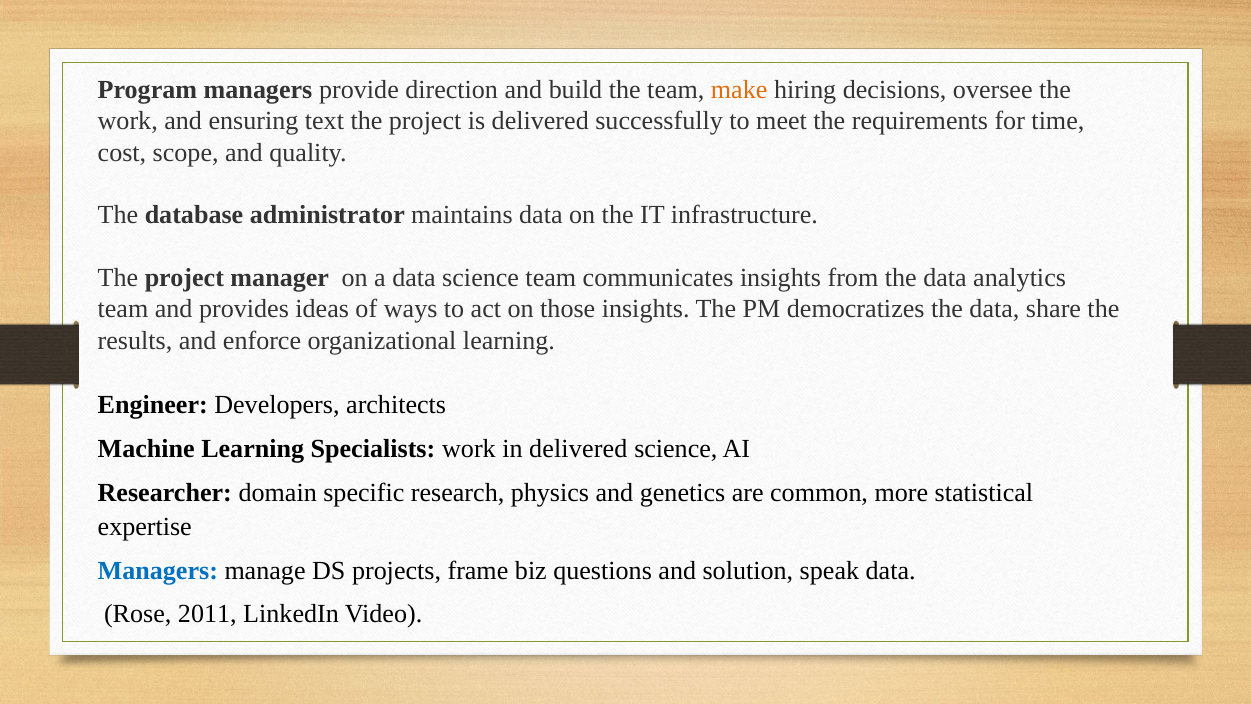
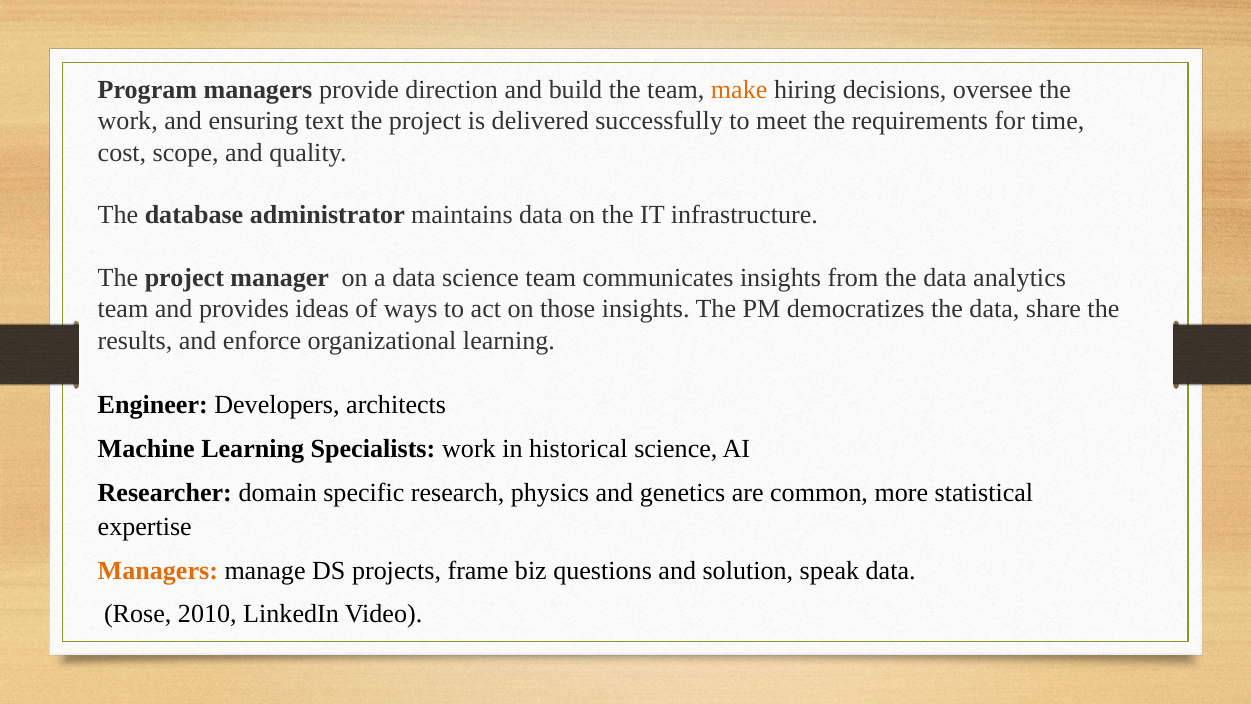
in delivered: delivered -> historical
Managers at (158, 570) colour: blue -> orange
2011: 2011 -> 2010
